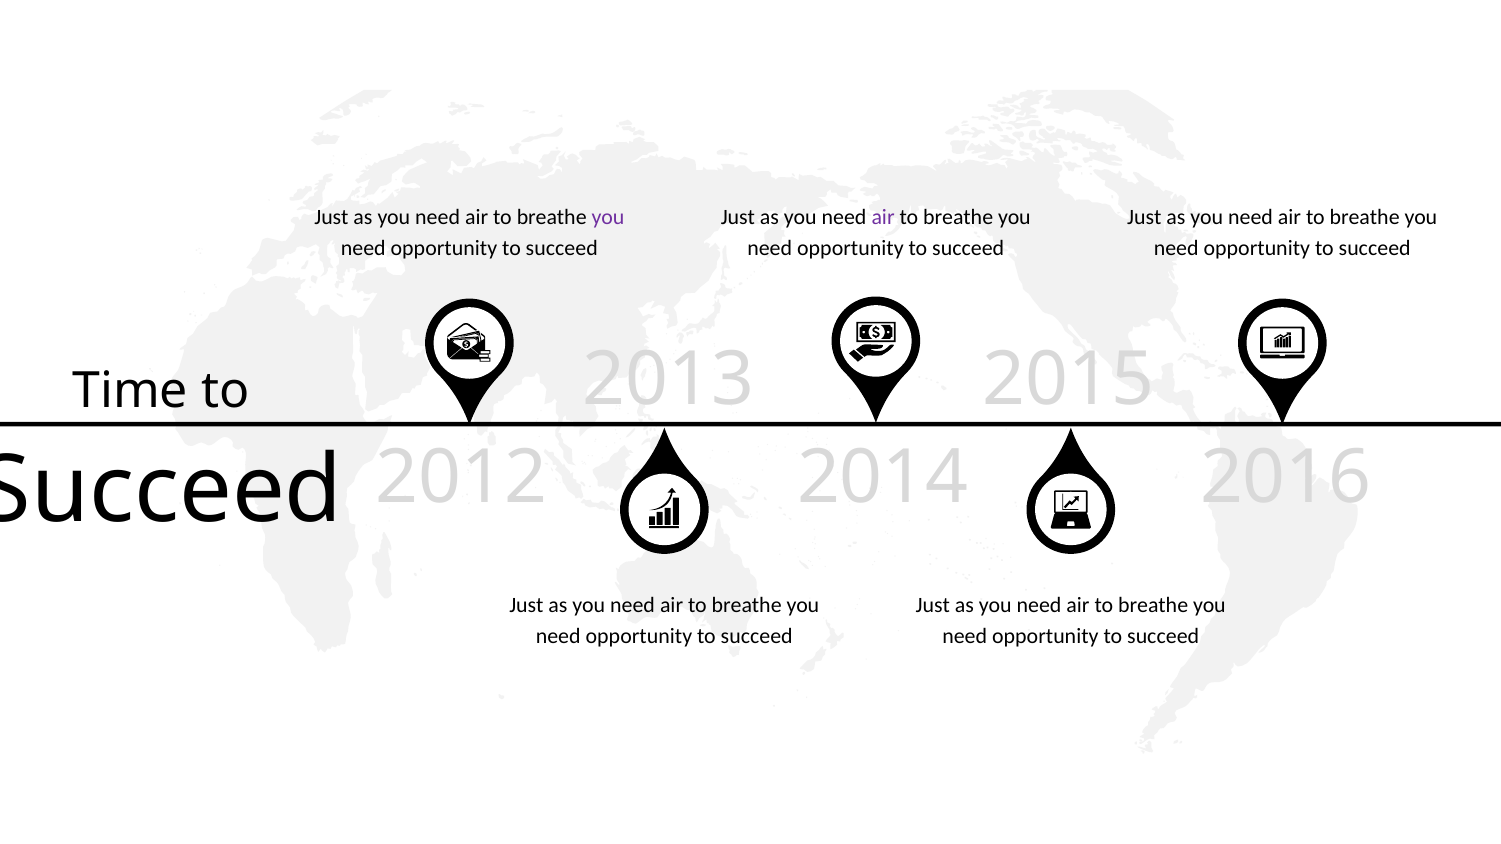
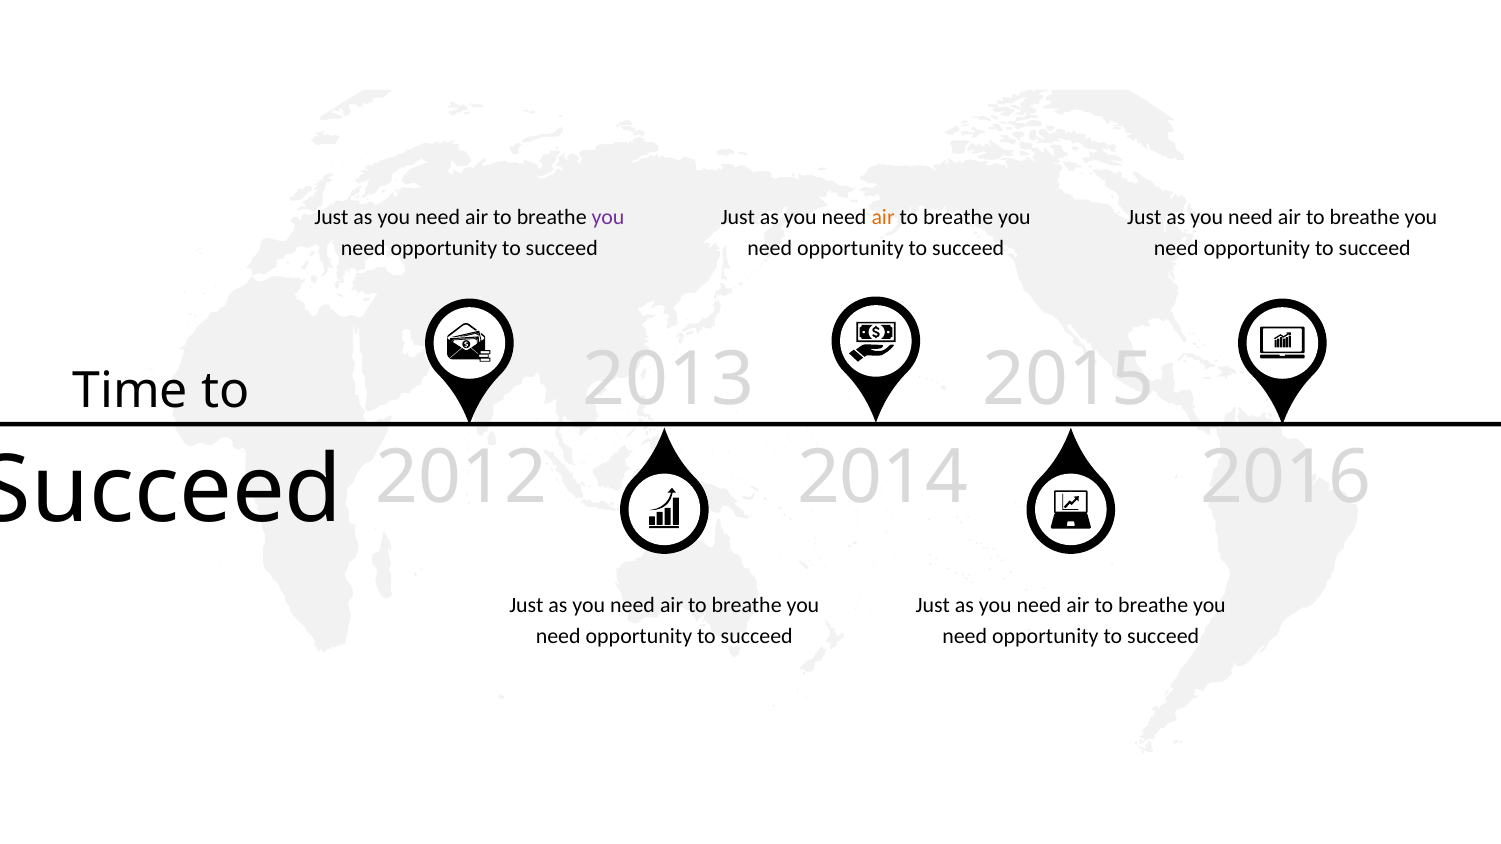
air at (883, 217) colour: purple -> orange
